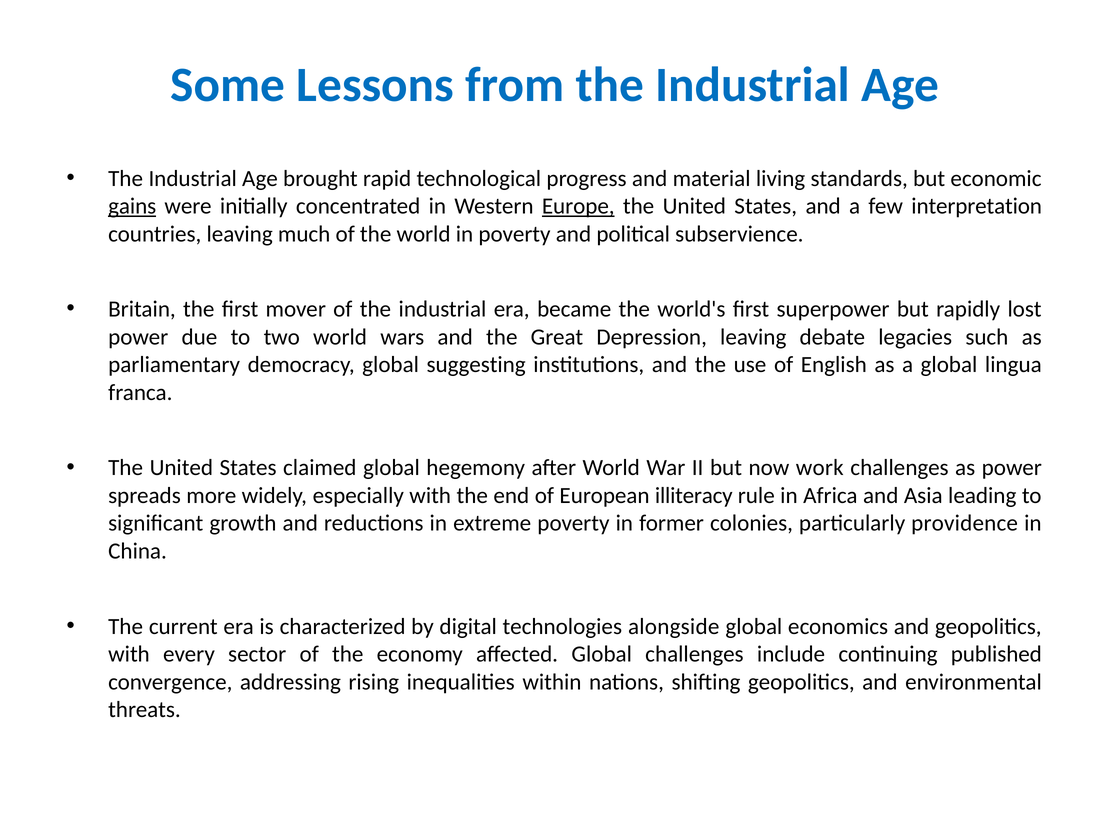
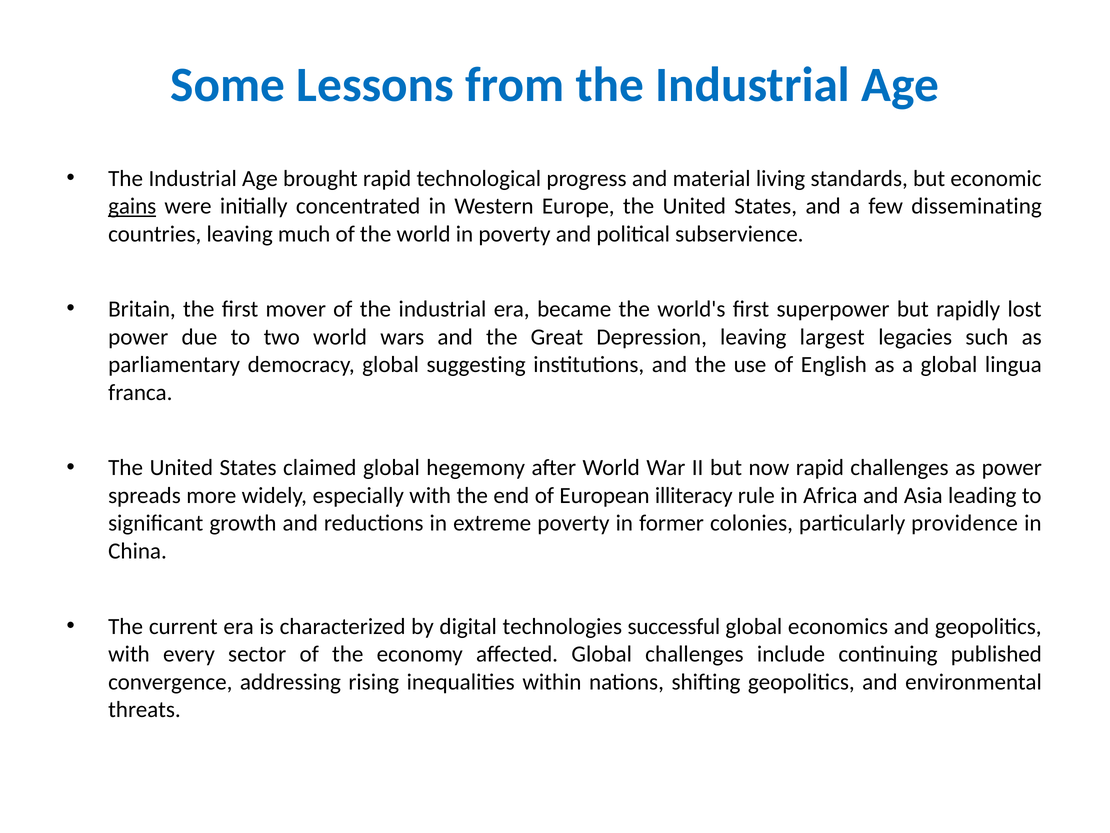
Europe underline: present -> none
interpretation: interpretation -> disseminating
debate: debate -> largest
now work: work -> rapid
alongside: alongside -> successful
